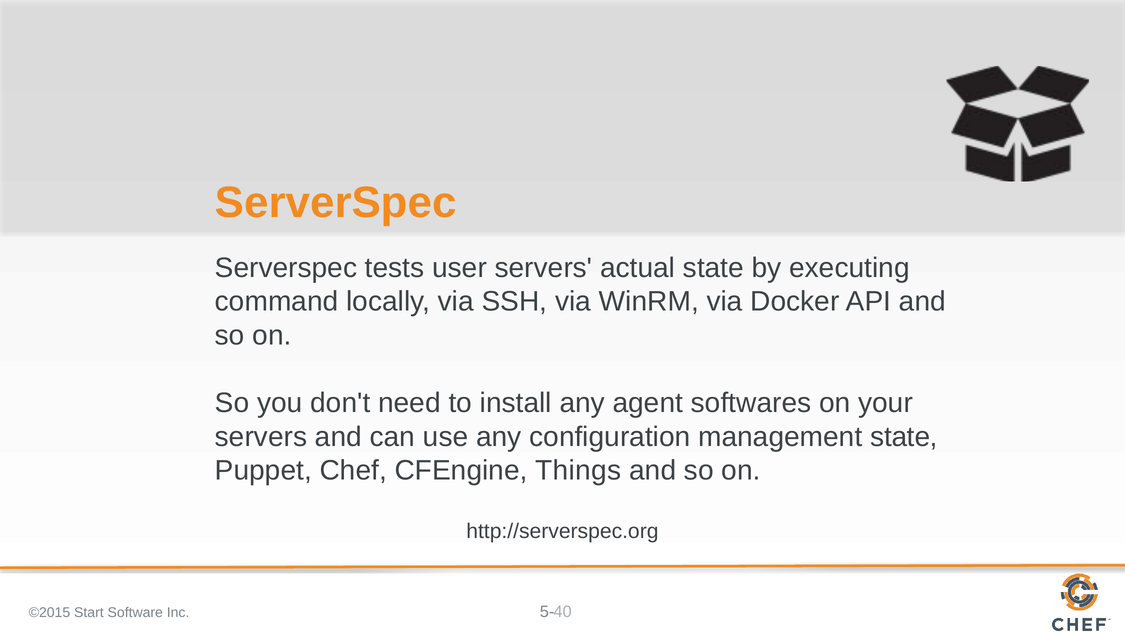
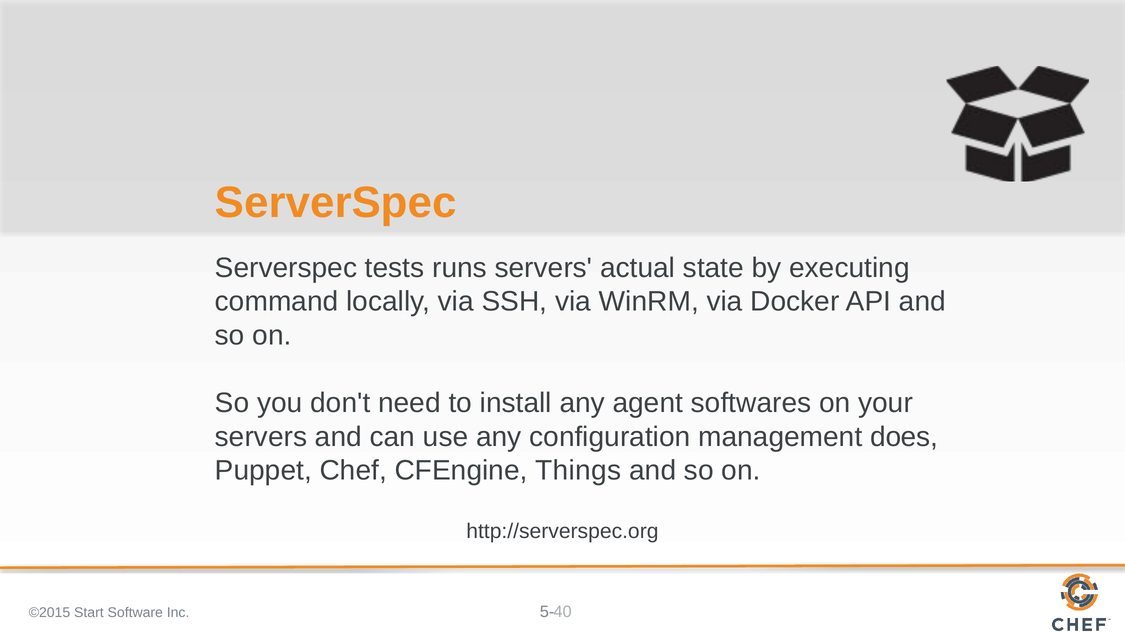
user: user -> runs
management state: state -> does
